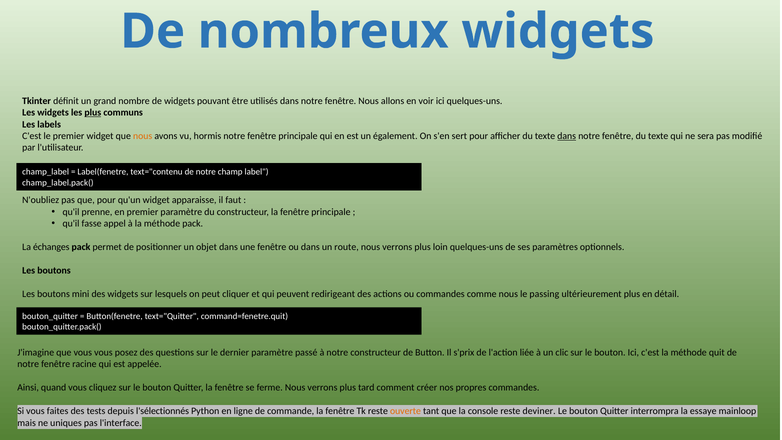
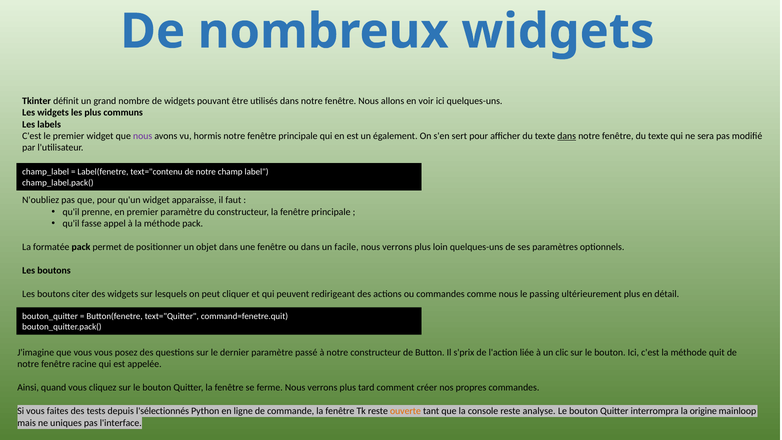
plus at (93, 113) underline: present -> none
nous at (143, 136) colour: orange -> purple
échanges: échanges -> formatée
route: route -> facile
mini: mini -> citer
deviner: deviner -> analyse
essaye: essaye -> origine
